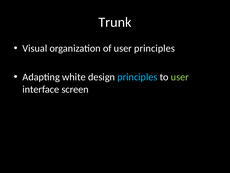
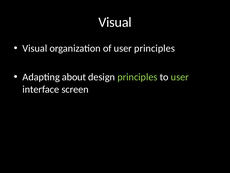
Trunk at (115, 22): Trunk -> Visual
white: white -> about
principles at (137, 77) colour: light blue -> light green
